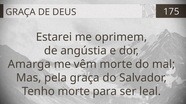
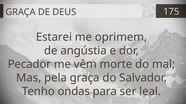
Amarga: Amarga -> Pecador
Tenho morte: morte -> ondas
